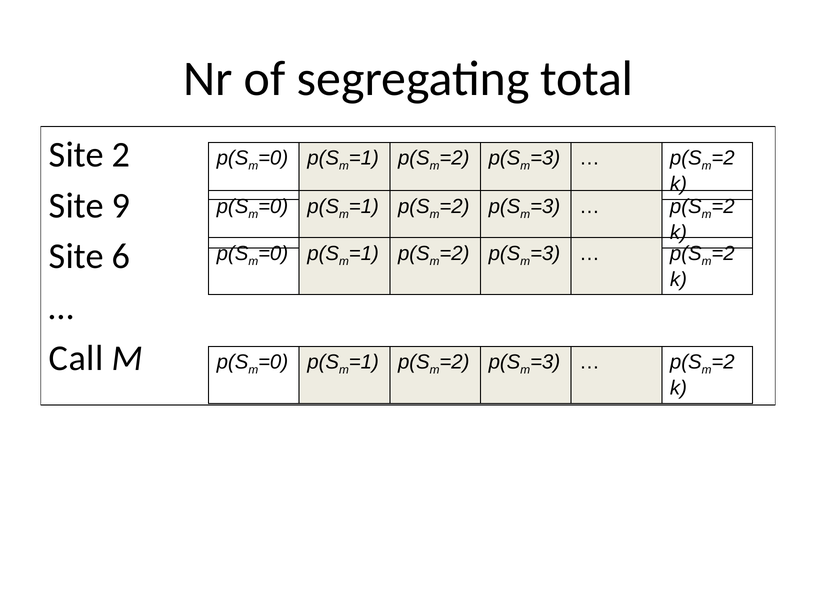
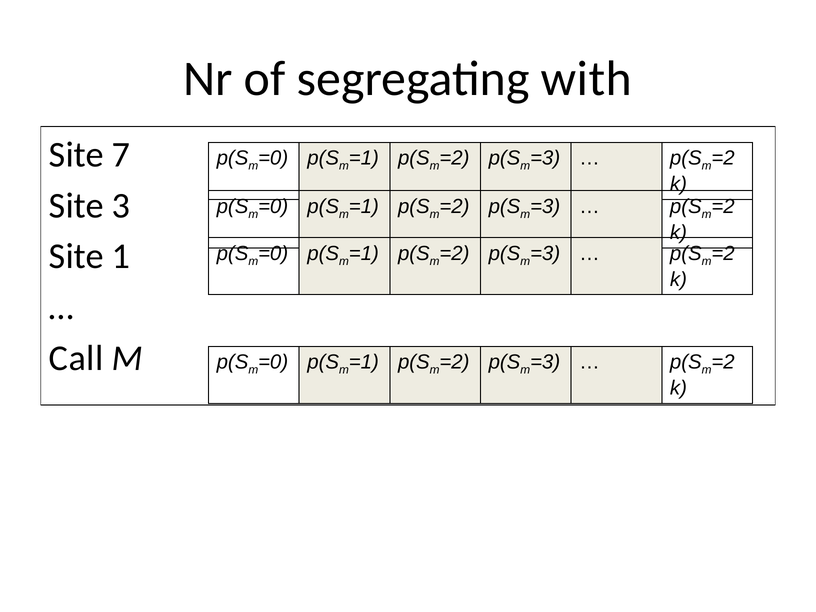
total: total -> with
2: 2 -> 7
9: 9 -> 3
6: 6 -> 1
